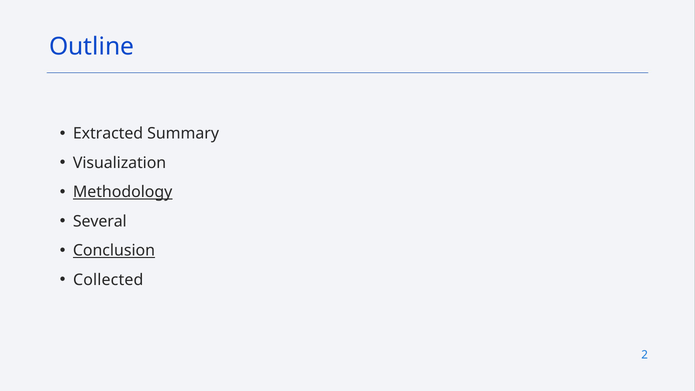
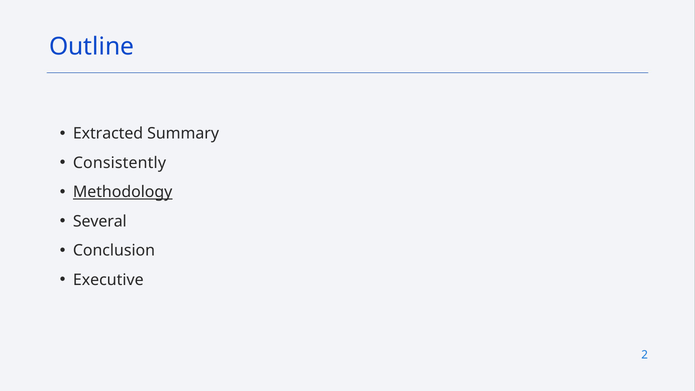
Visualization: Visualization -> Consistently
Conclusion underline: present -> none
Collected: Collected -> Executive
